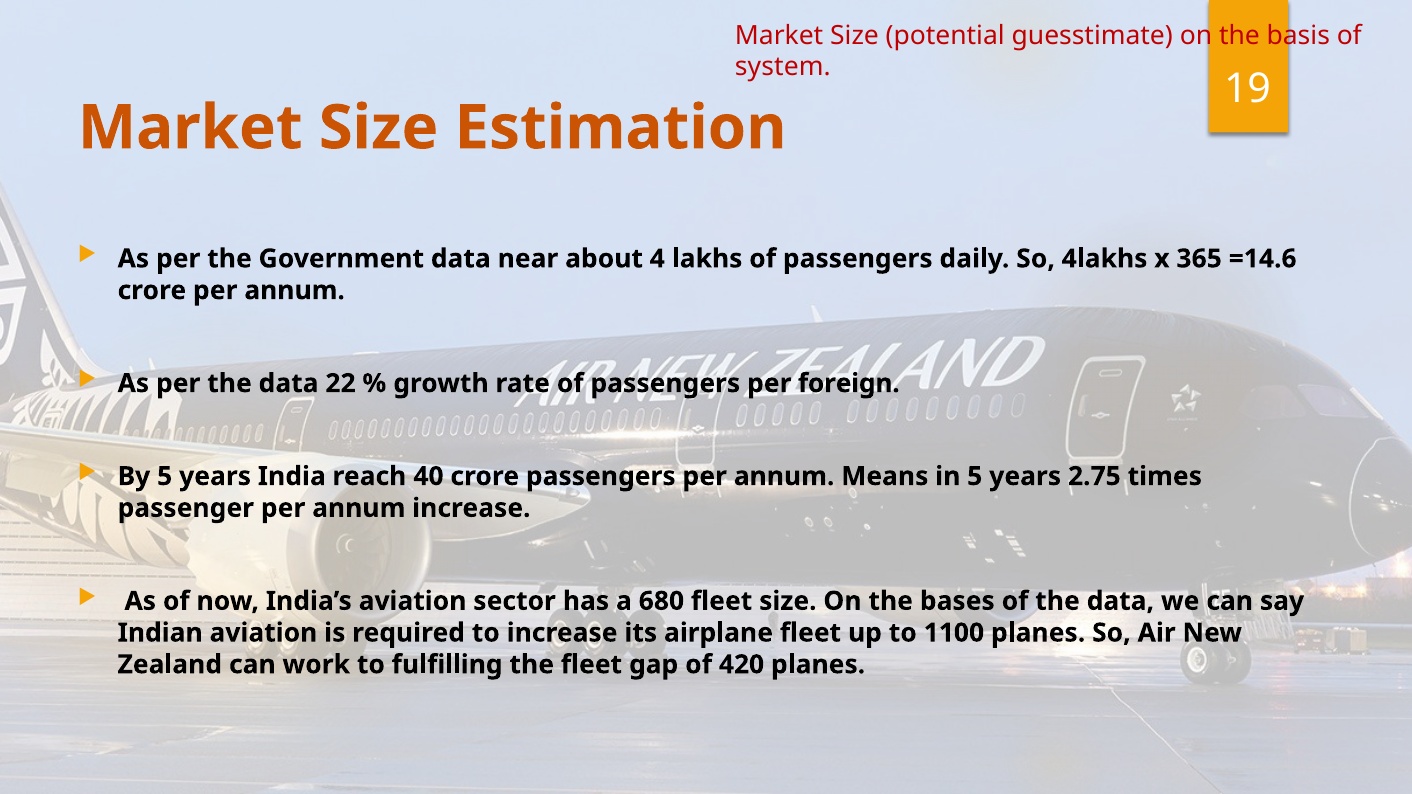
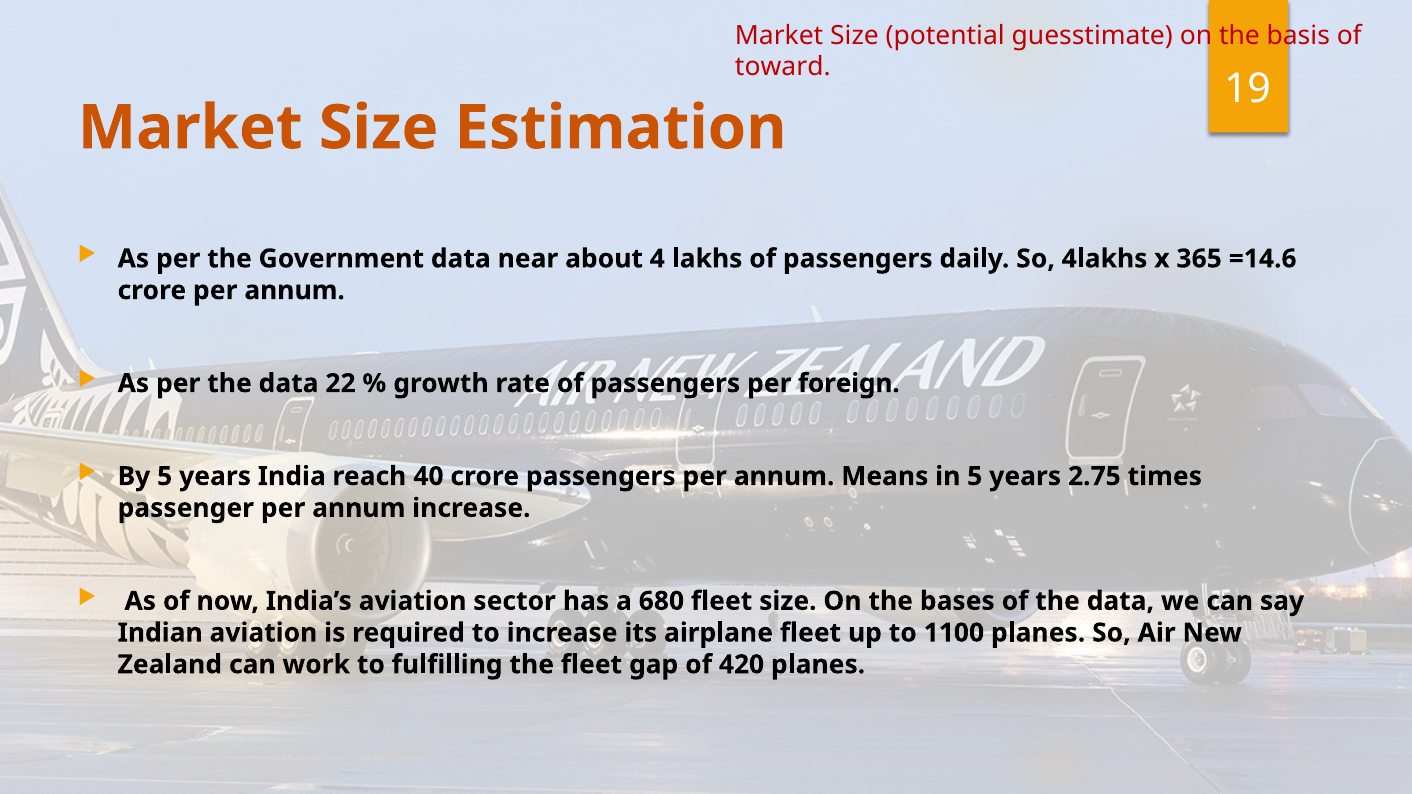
system: system -> toward
